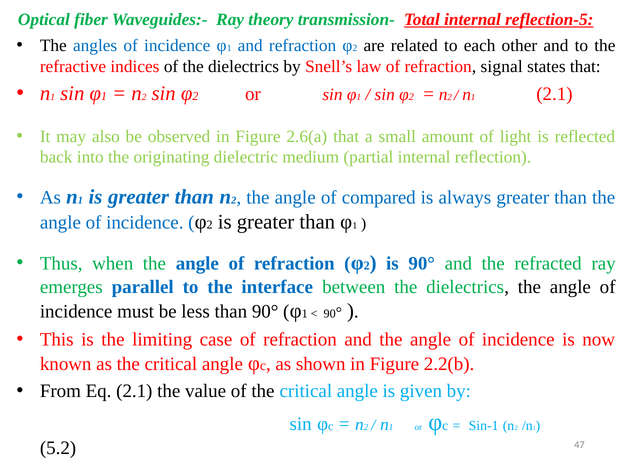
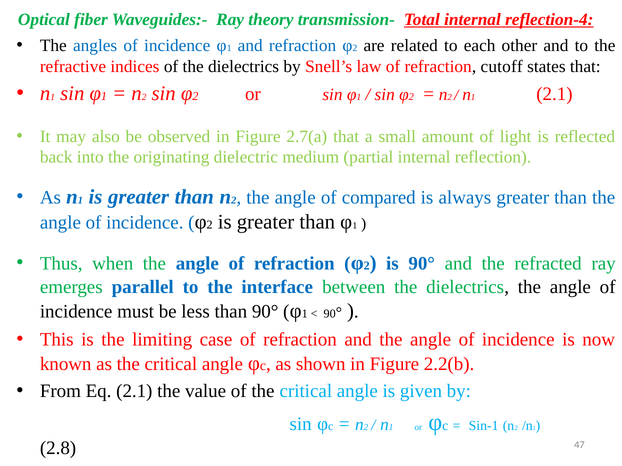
reflection-5: reflection-5 -> reflection-4
signal: signal -> cutoff
2.6(a: 2.6(a -> 2.7(a
5.2: 5.2 -> 2.8
